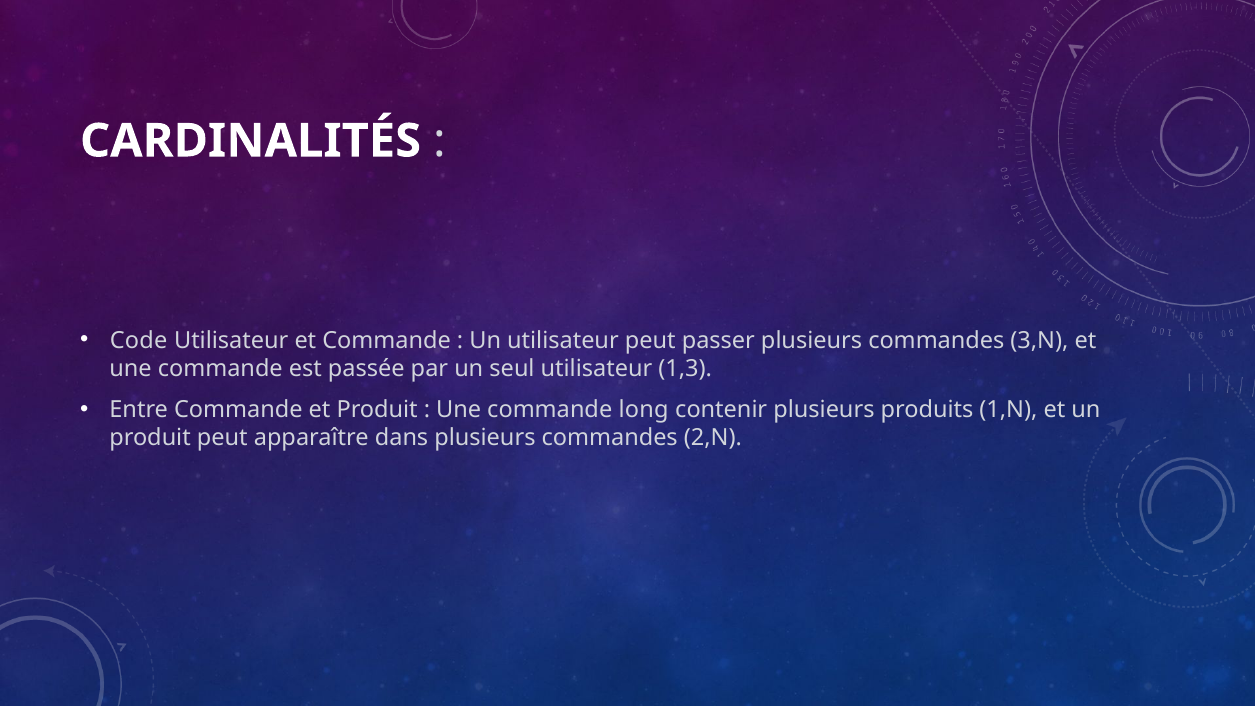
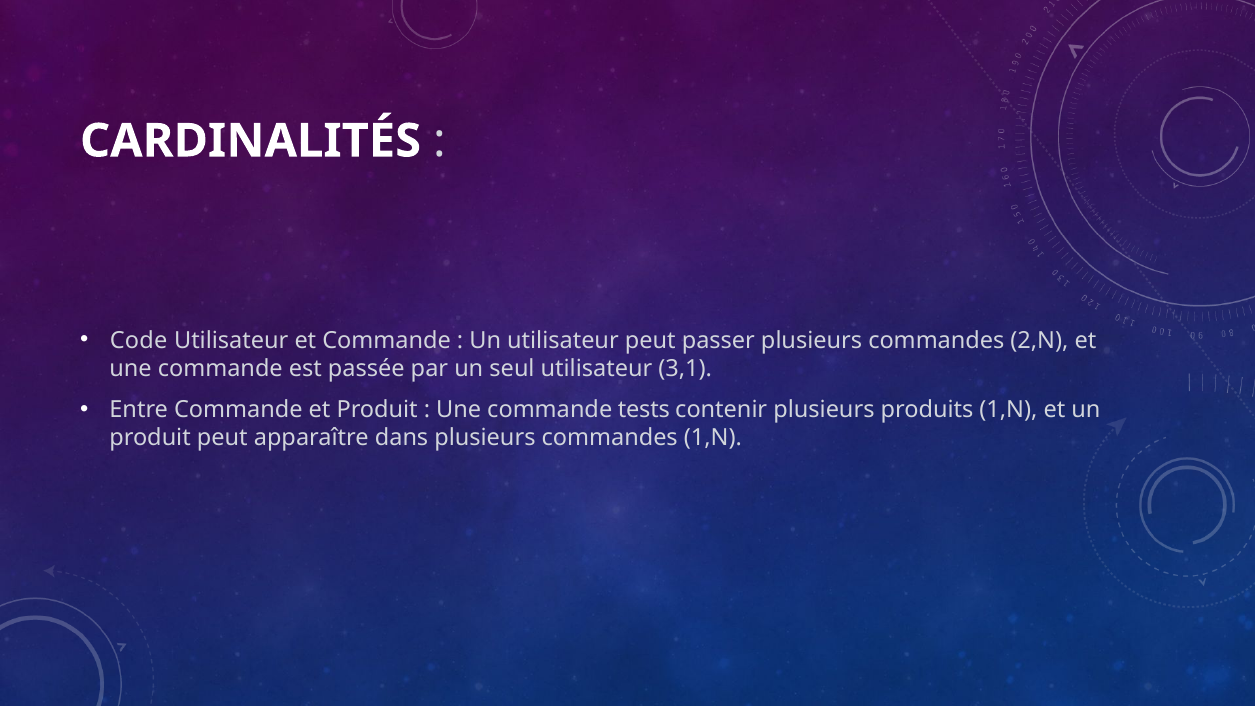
3,N: 3,N -> 2,N
1,3: 1,3 -> 3,1
long: long -> tests
commandes 2,N: 2,N -> 1,N
